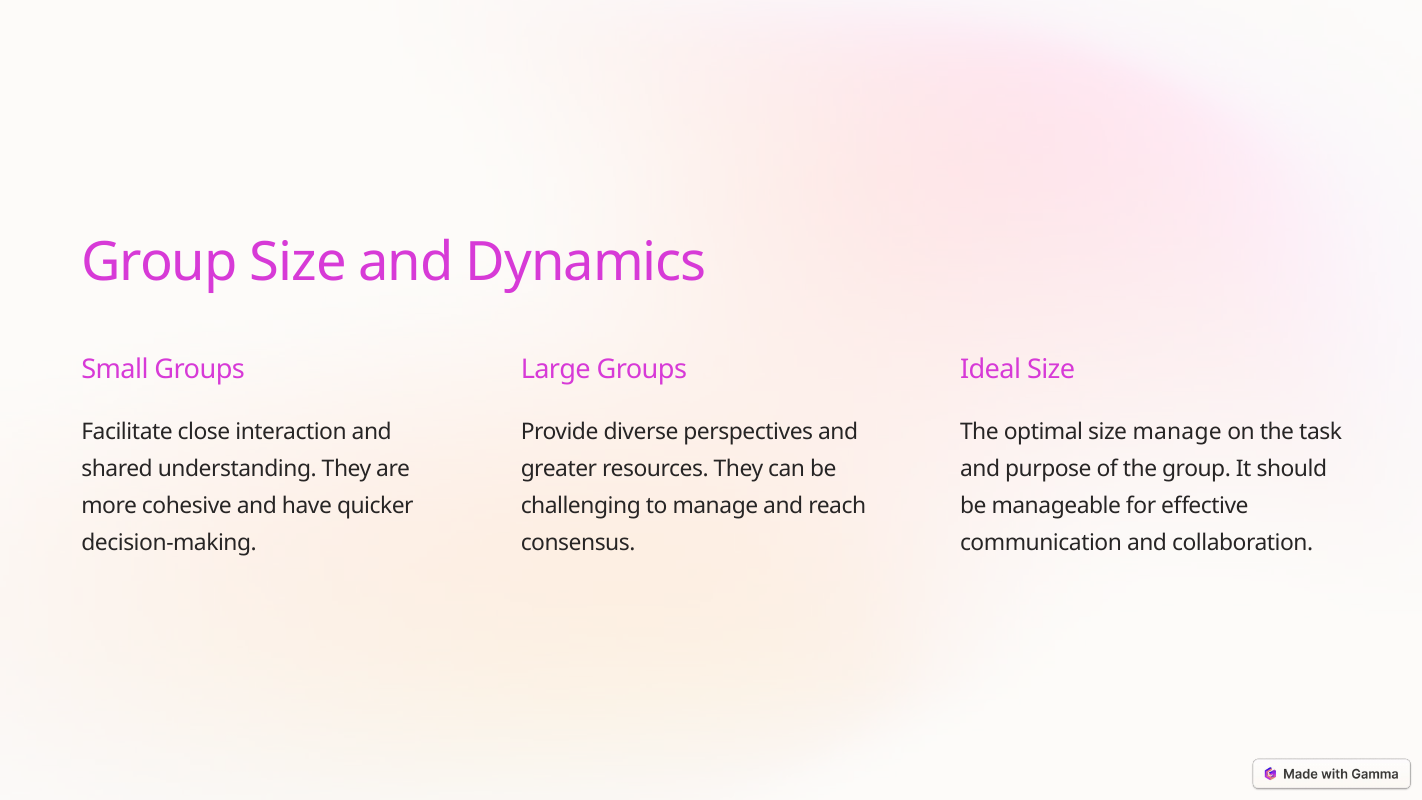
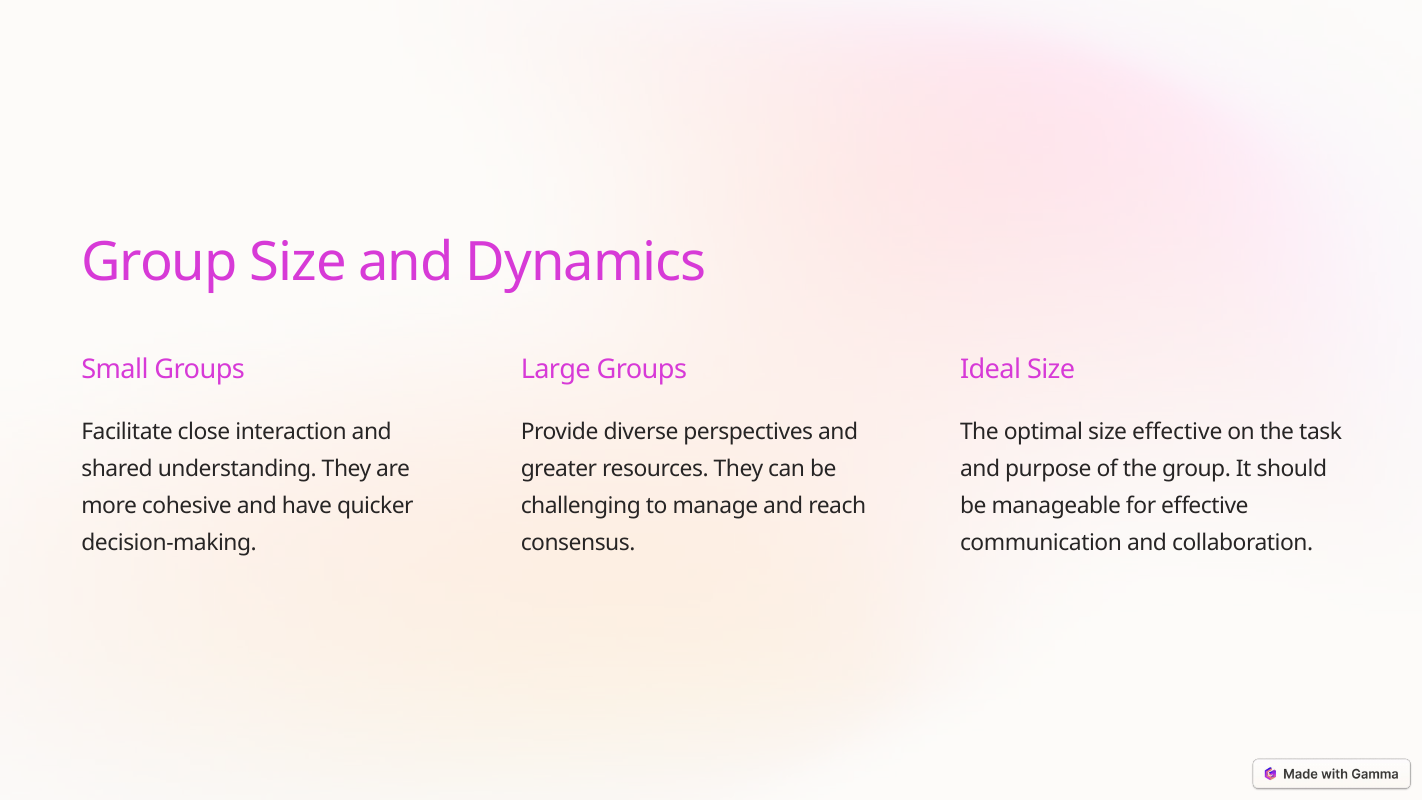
size manage: manage -> effective
